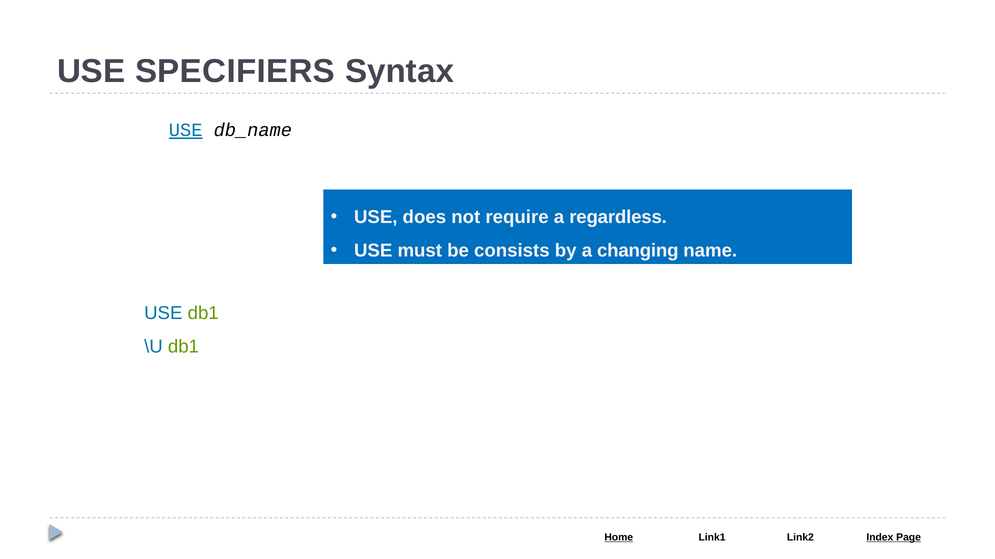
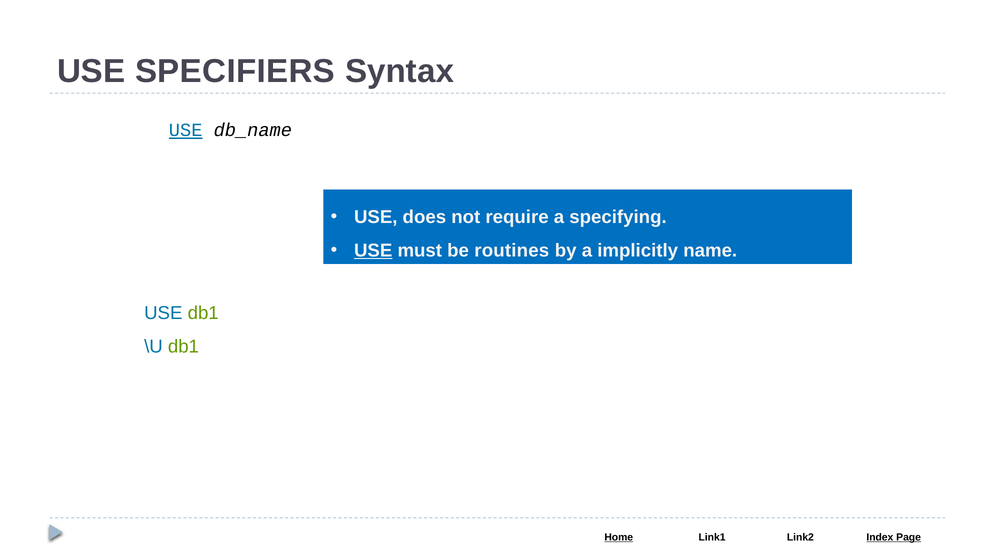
regardless: regardless -> specifying
USE at (373, 251) underline: none -> present
consists: consists -> routines
changing: changing -> implicitly
